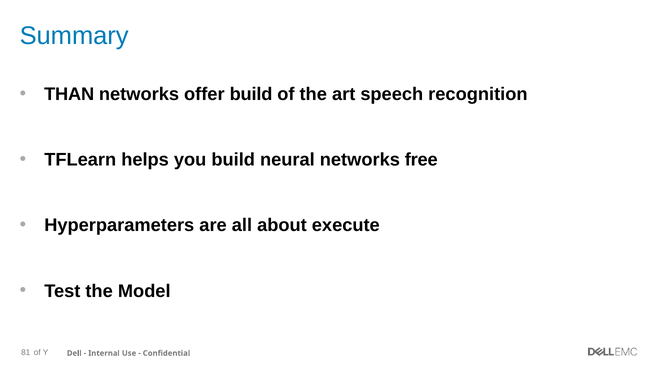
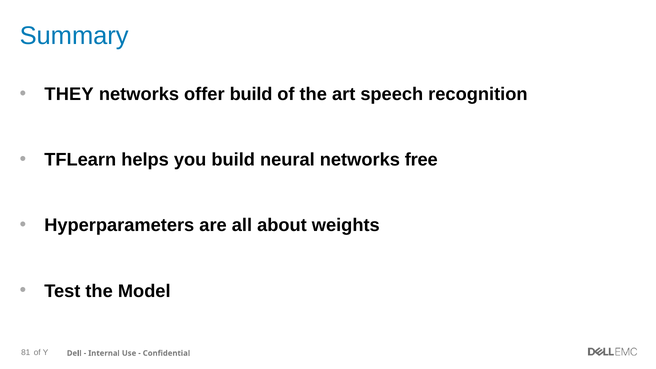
THAN: THAN -> THEY
execute: execute -> weights
